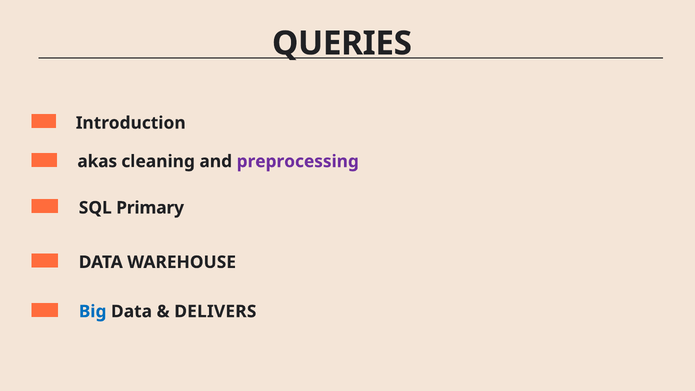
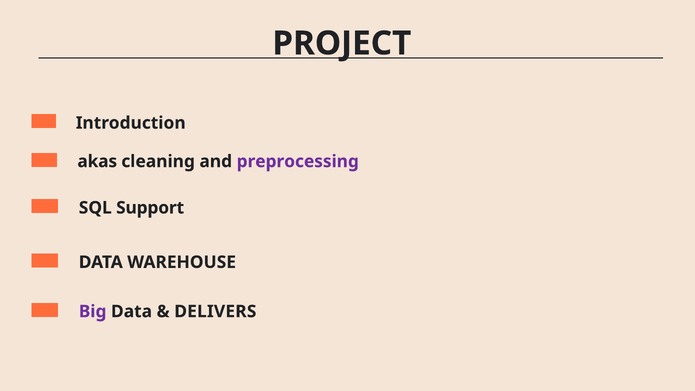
QUERIES: QUERIES -> PROJECT
Primary: Primary -> Support
Big colour: blue -> purple
